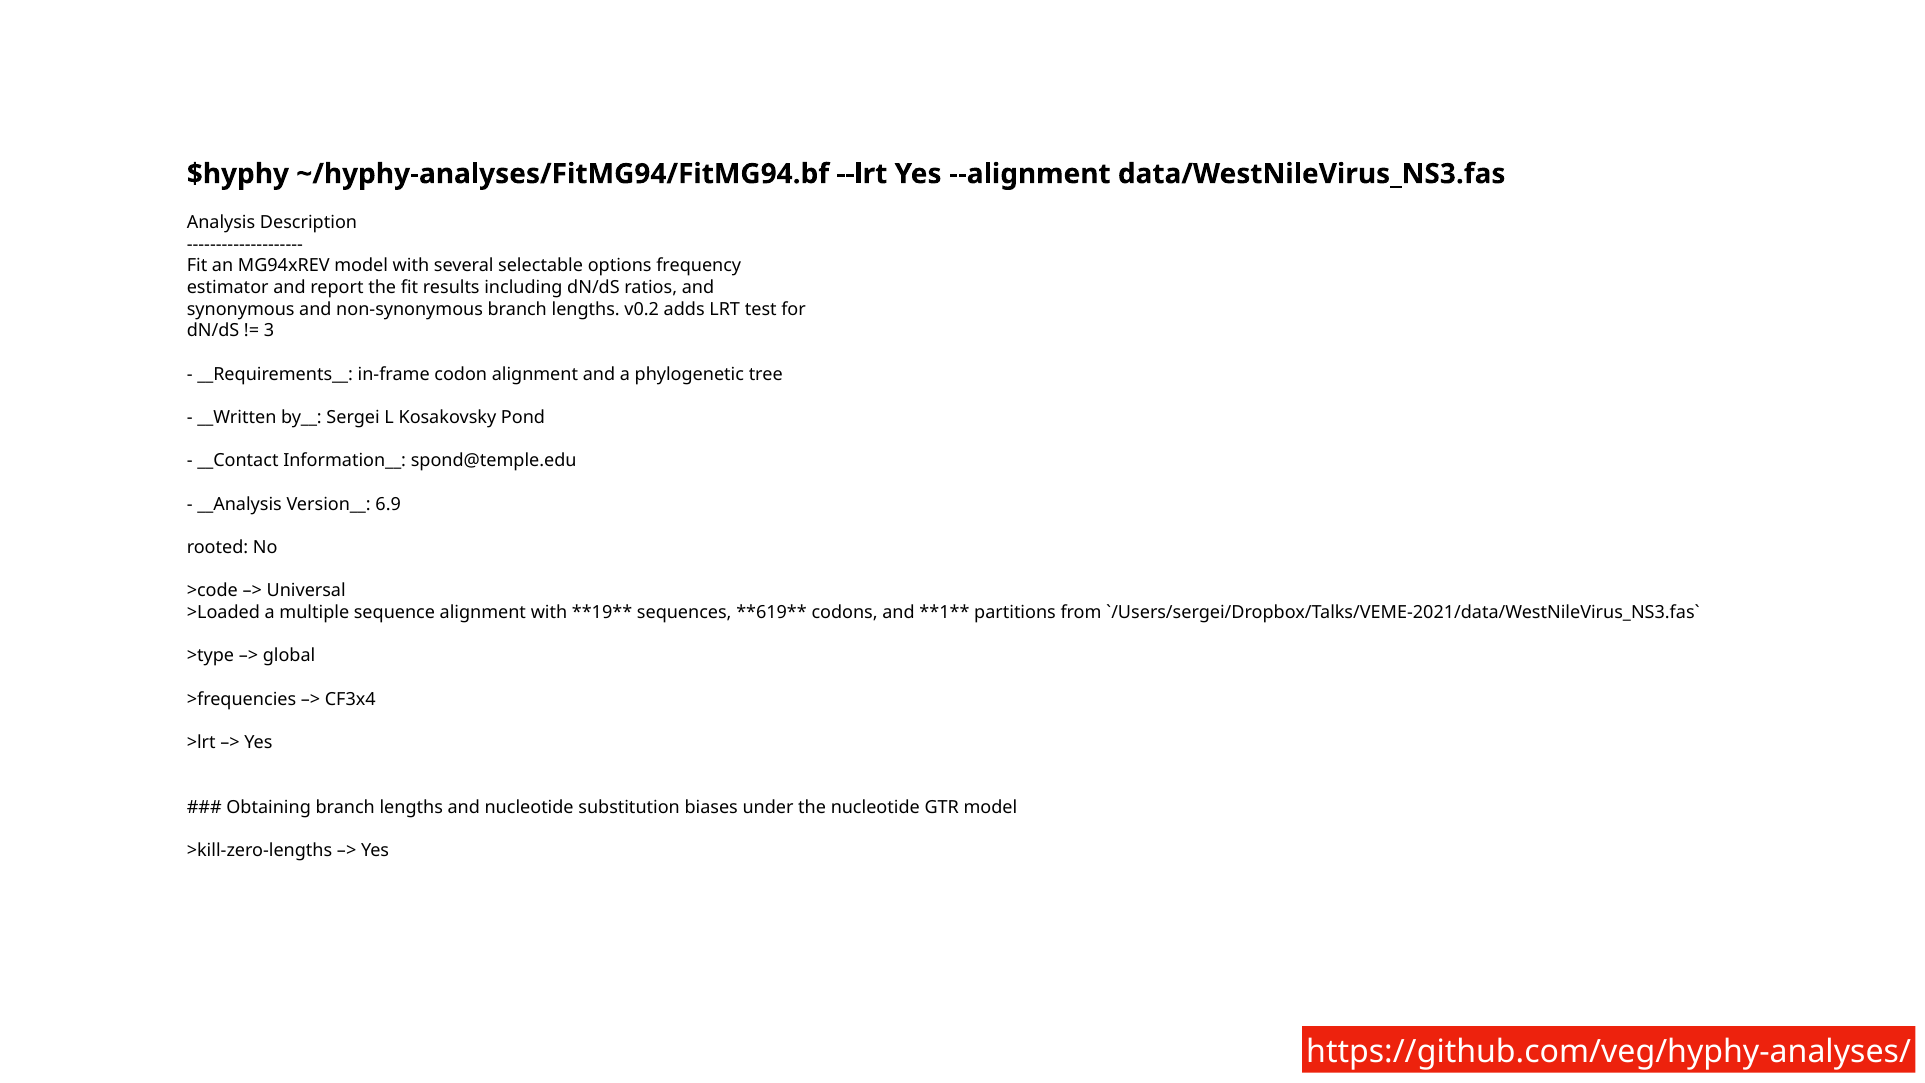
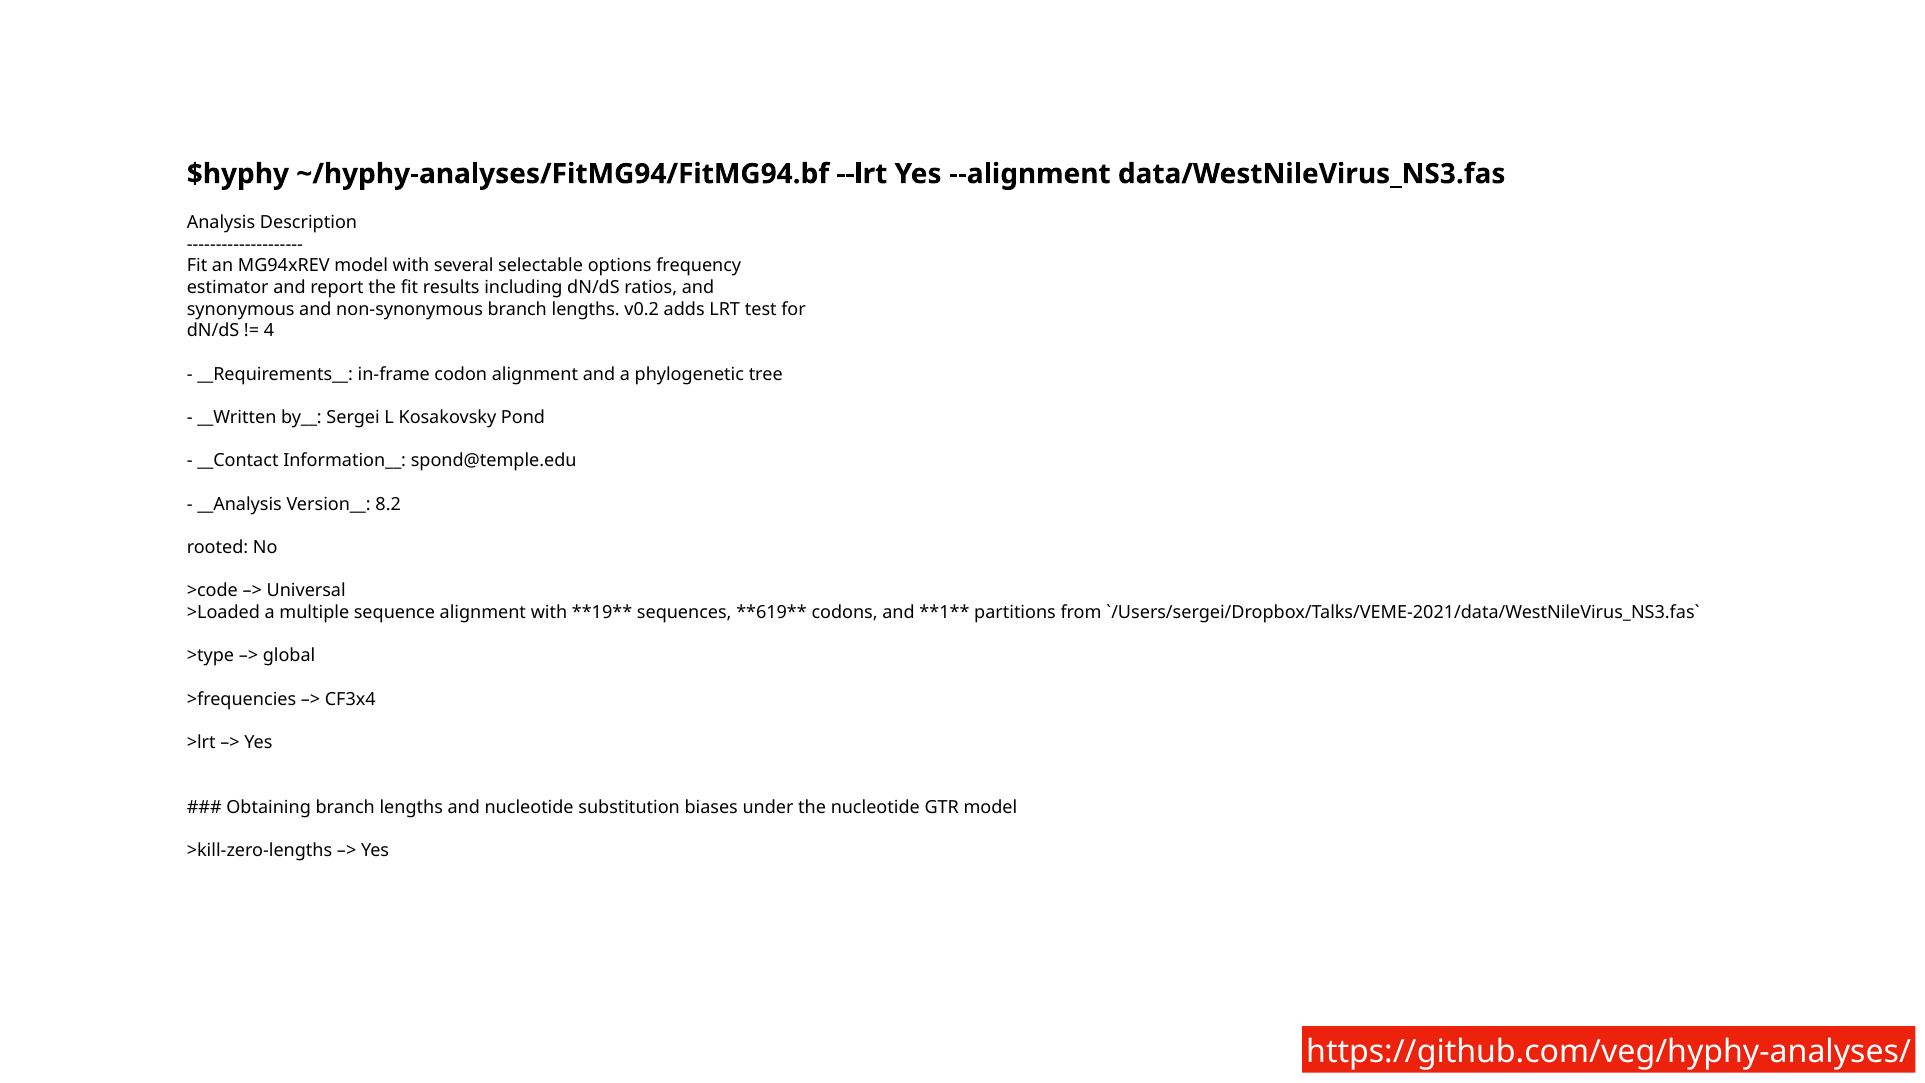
3: 3 -> 4
6.9: 6.9 -> 8.2
